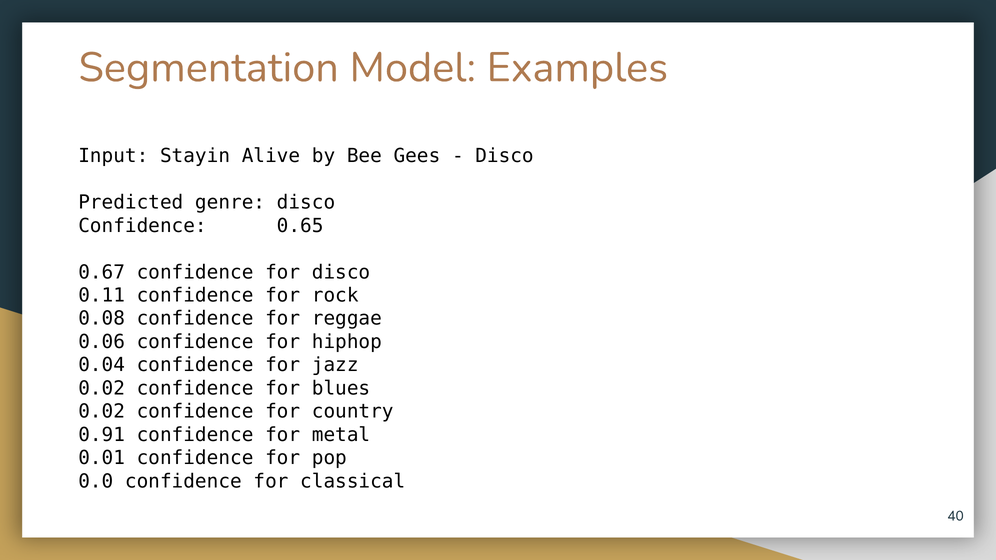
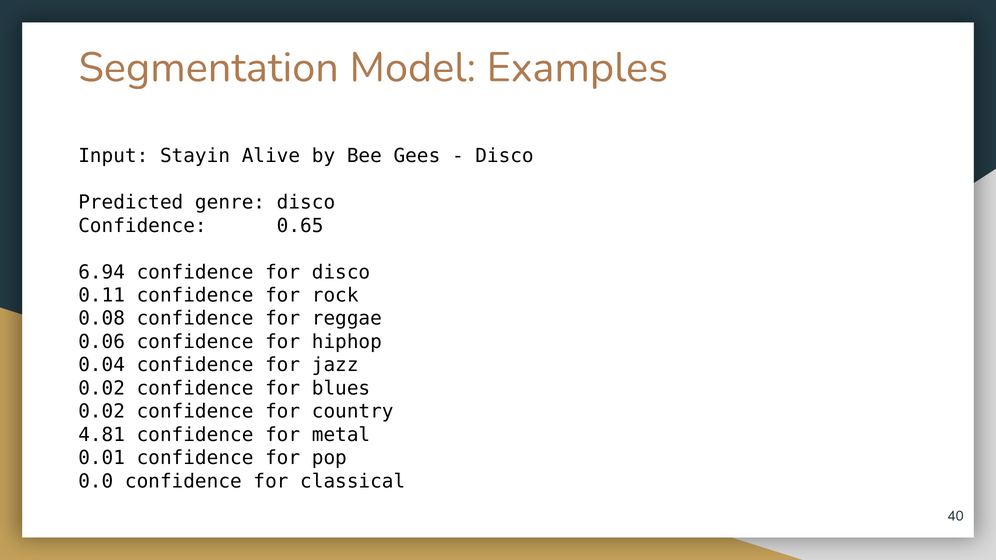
0.67: 0.67 -> 6.94
0.91: 0.91 -> 4.81
